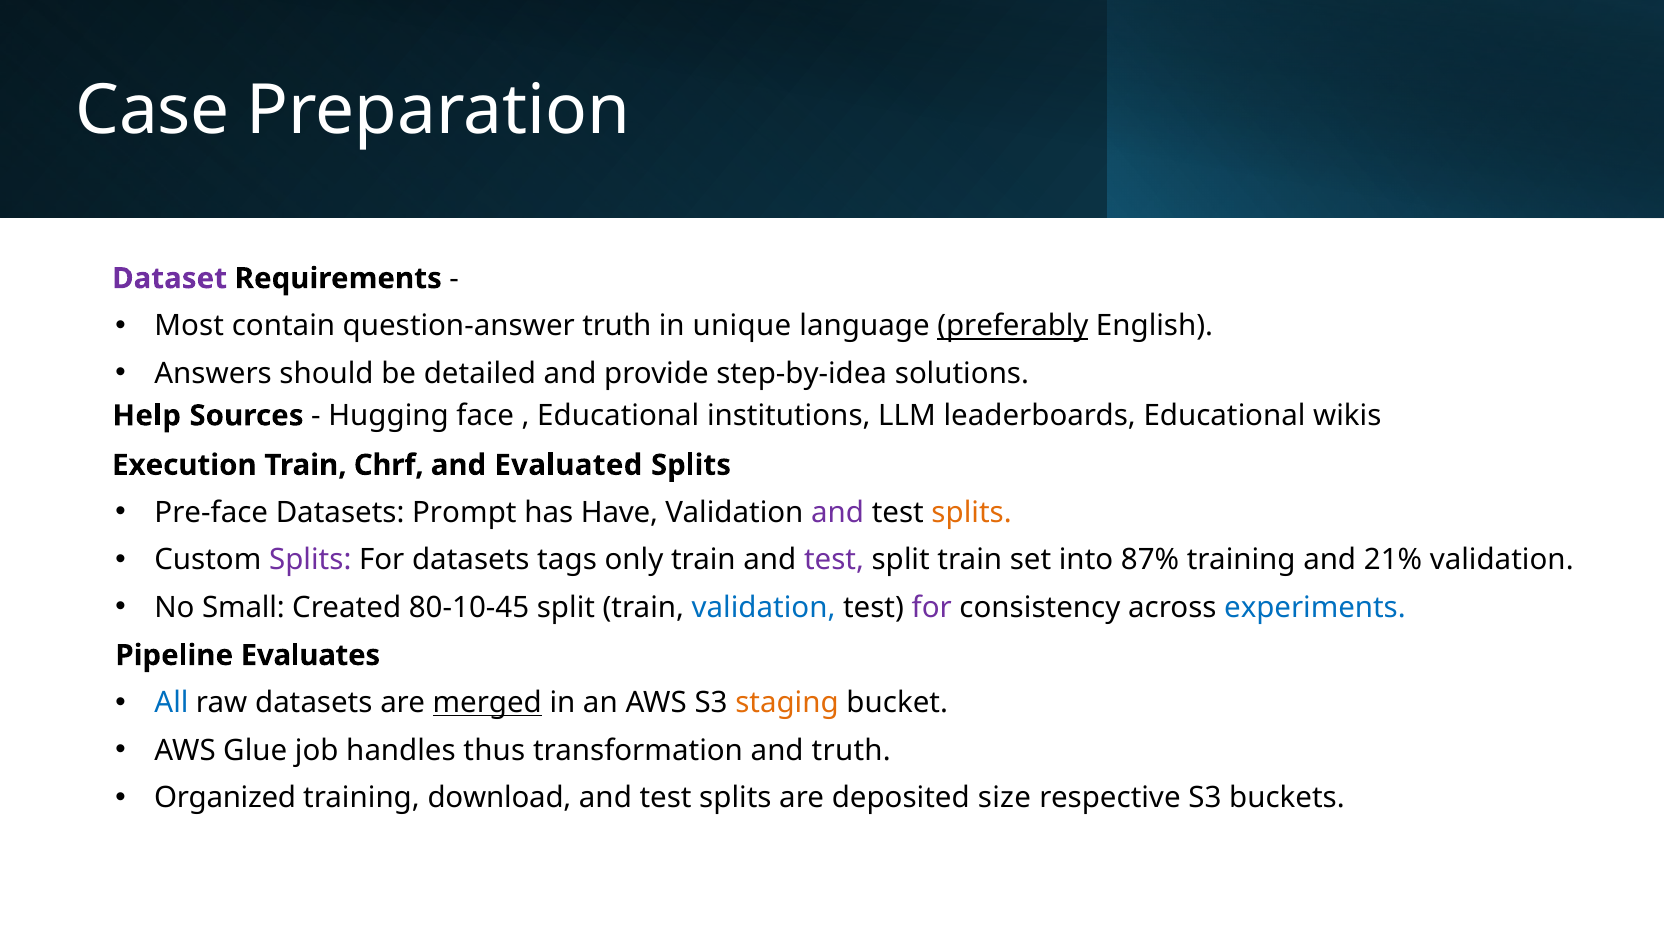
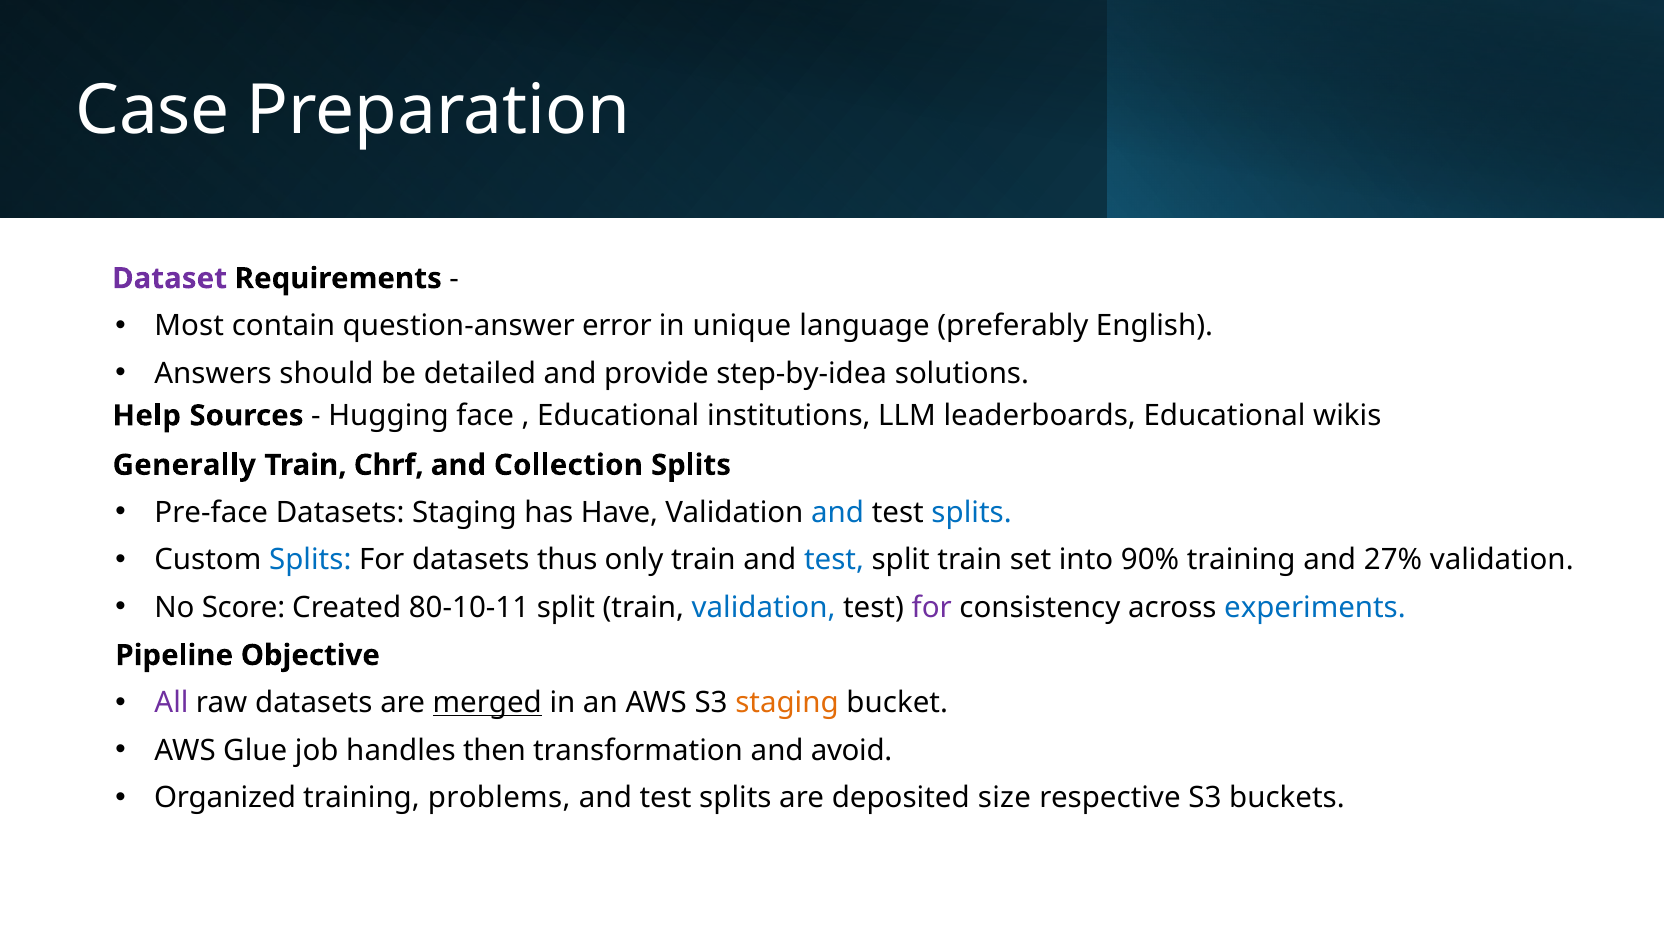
question-answer truth: truth -> error
preferably underline: present -> none
Execution: Execution -> Generally
Evaluated: Evaluated -> Collection
Datasets Prompt: Prompt -> Staging
and at (838, 513) colour: purple -> blue
splits at (972, 513) colour: orange -> blue
Splits at (310, 560) colour: purple -> blue
tags: tags -> thus
test at (834, 560) colour: purple -> blue
87%: 87% -> 90%
21%: 21% -> 27%
Small: Small -> Score
80-10-45: 80-10-45 -> 80-10-11
Evaluates: Evaluates -> Objective
All colour: blue -> purple
thus: thus -> then
and truth: truth -> avoid
download: download -> problems
